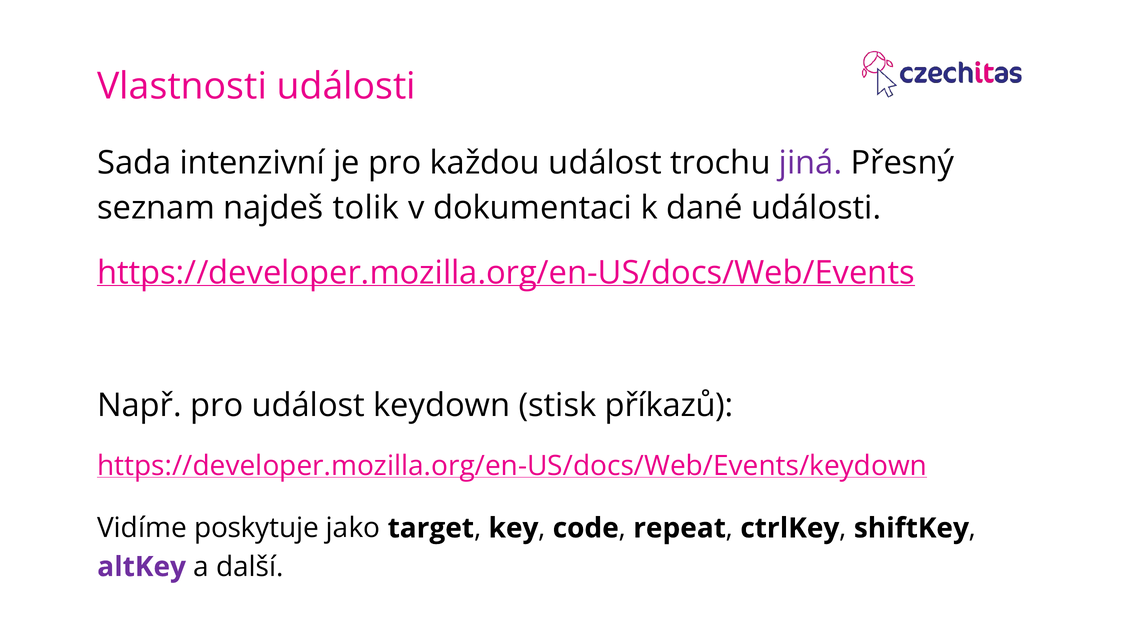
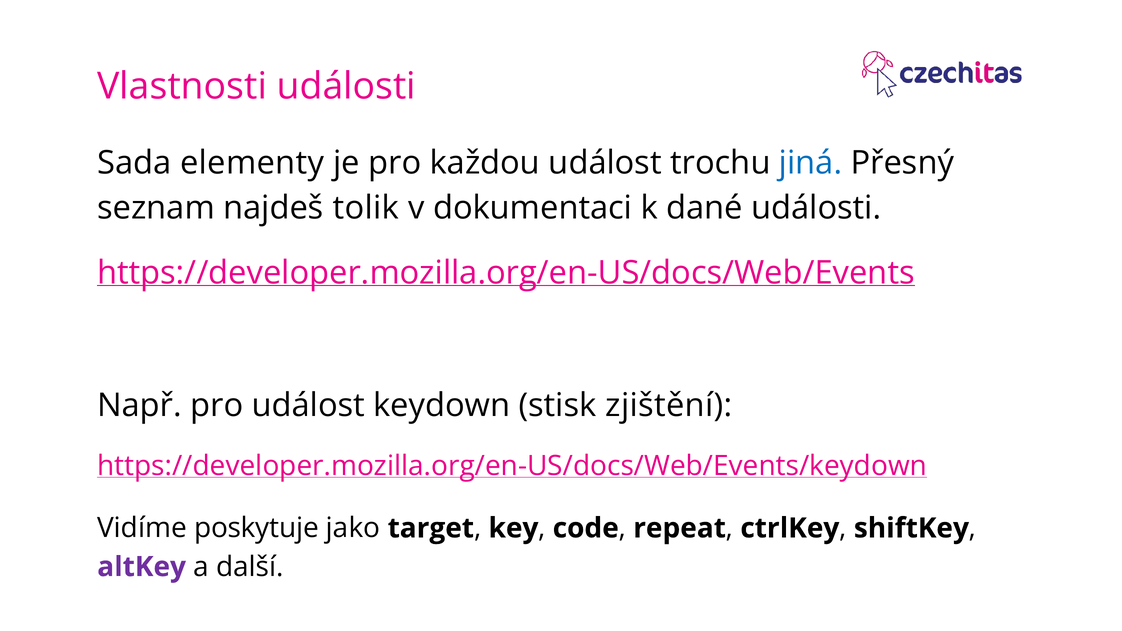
intenzivní: intenzivní -> elementy
jiná colour: purple -> blue
příkazů: příkazů -> zjištění
